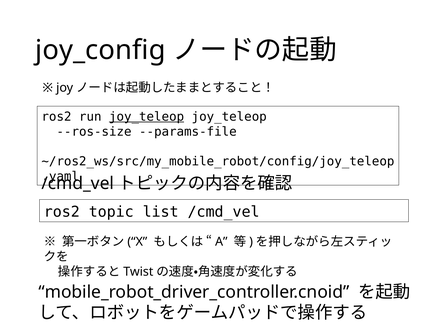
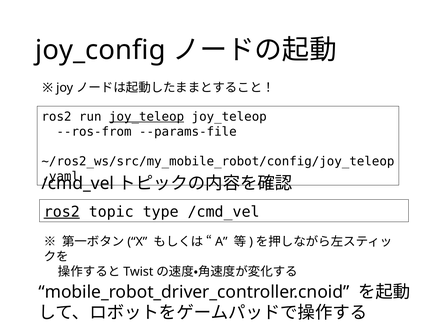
--ros-size: --ros-size -> --ros-from
ros2 at (62, 212) underline: none -> present
list: list -> type
